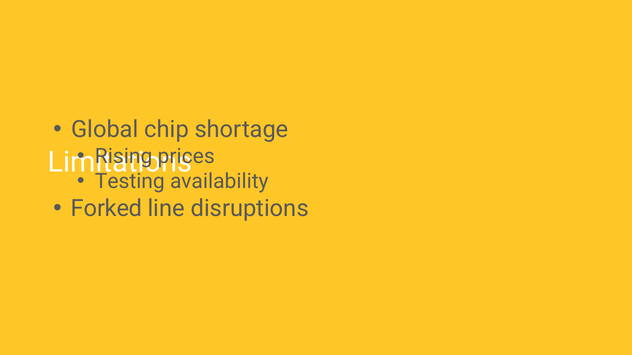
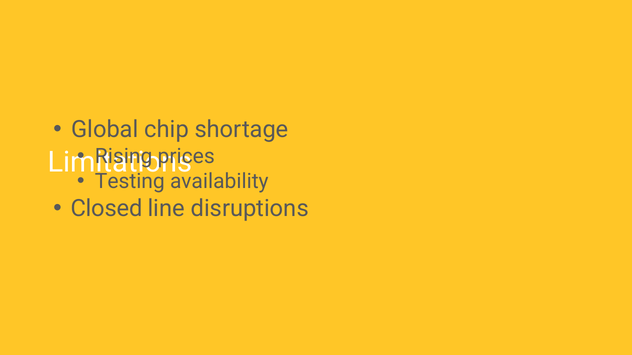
Forked: Forked -> Closed
